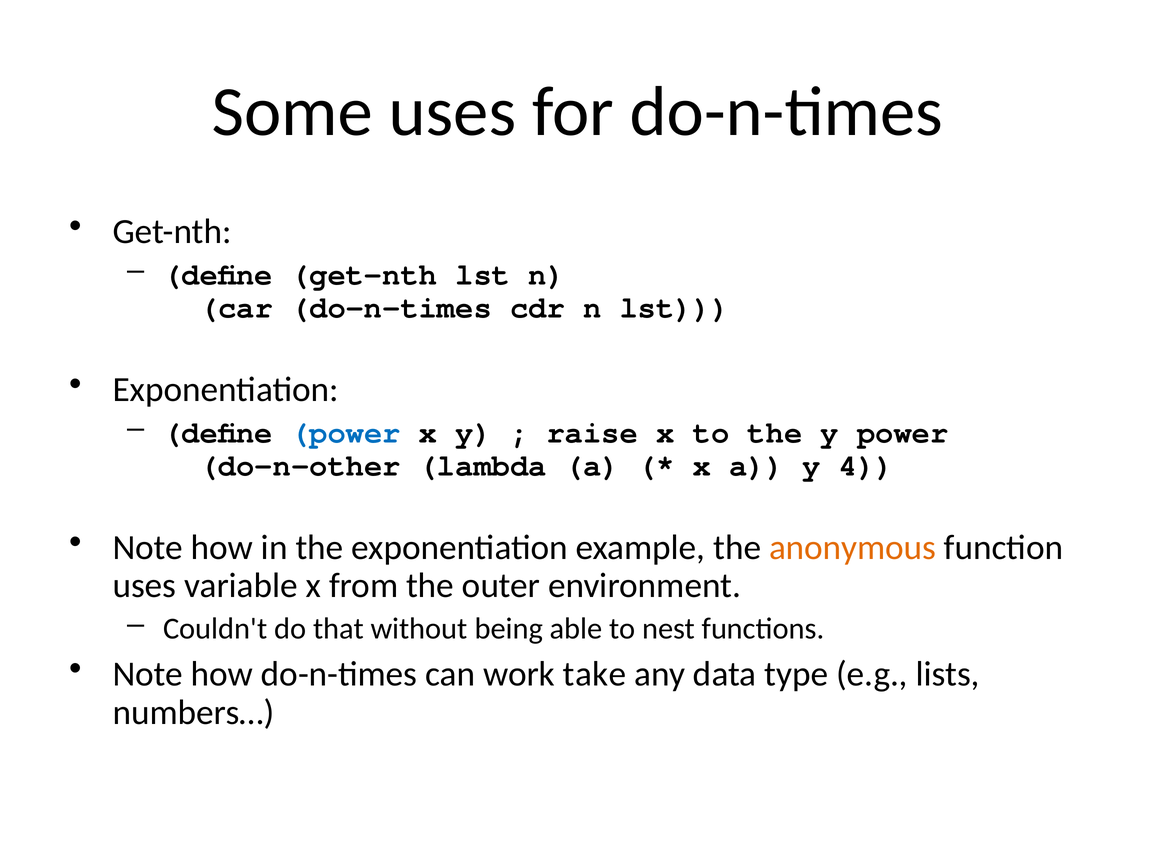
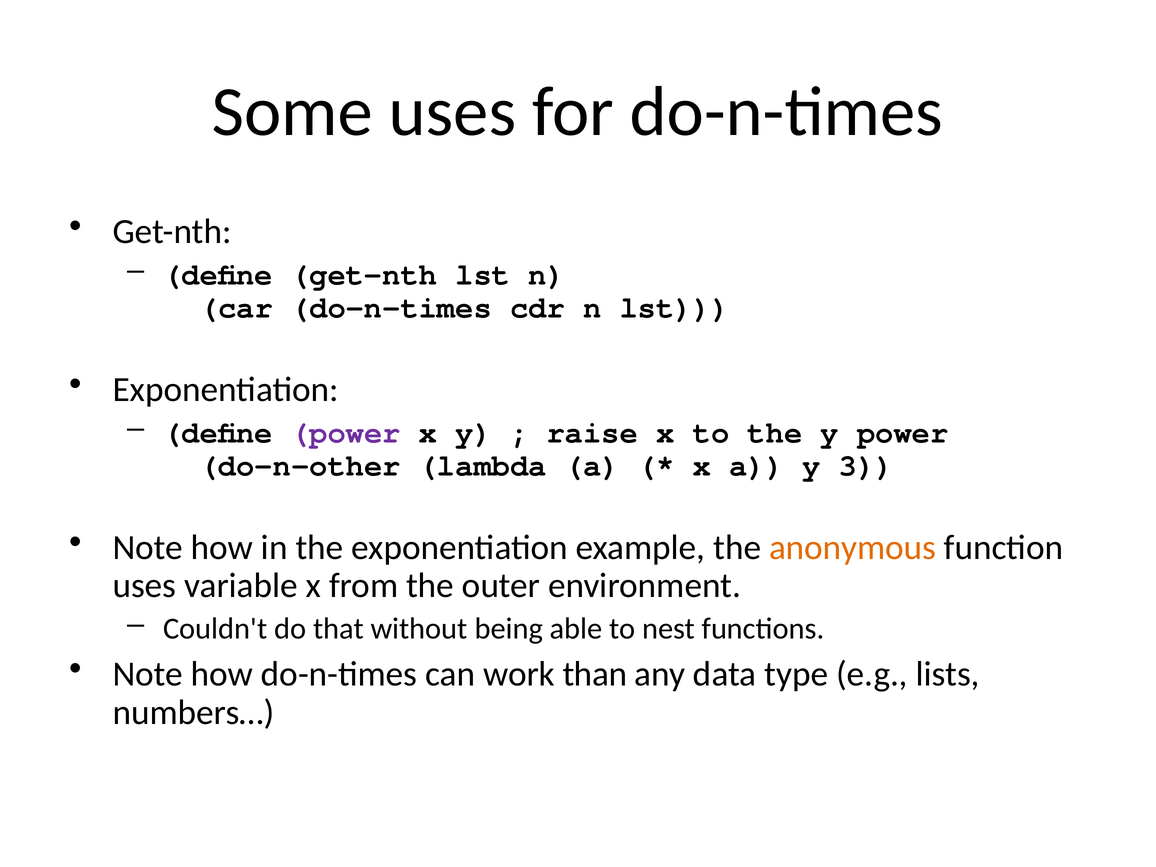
power at (346, 433) colour: blue -> purple
4: 4 -> 3
take: take -> than
